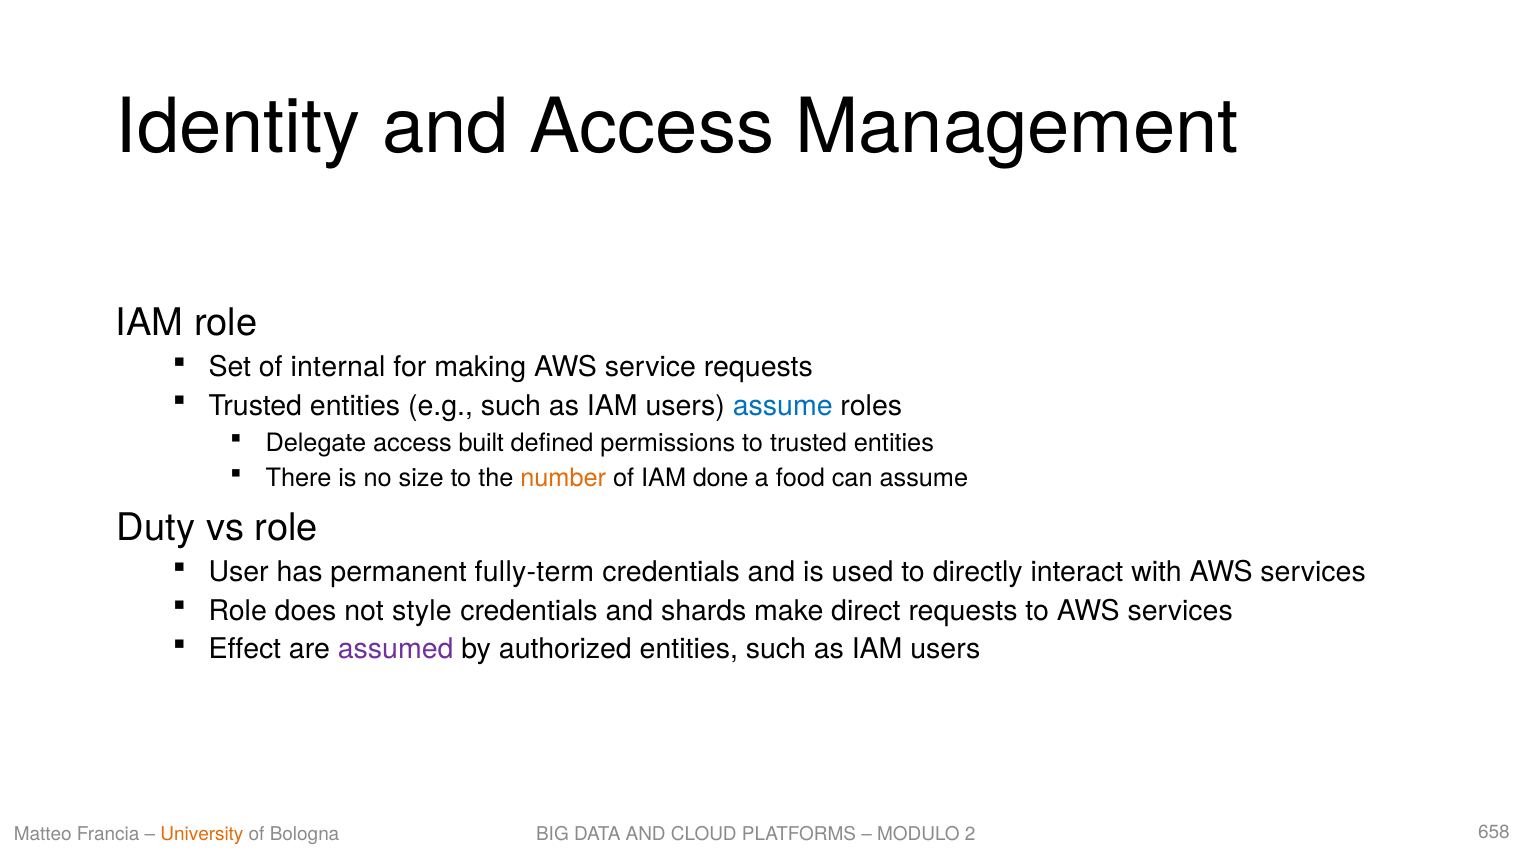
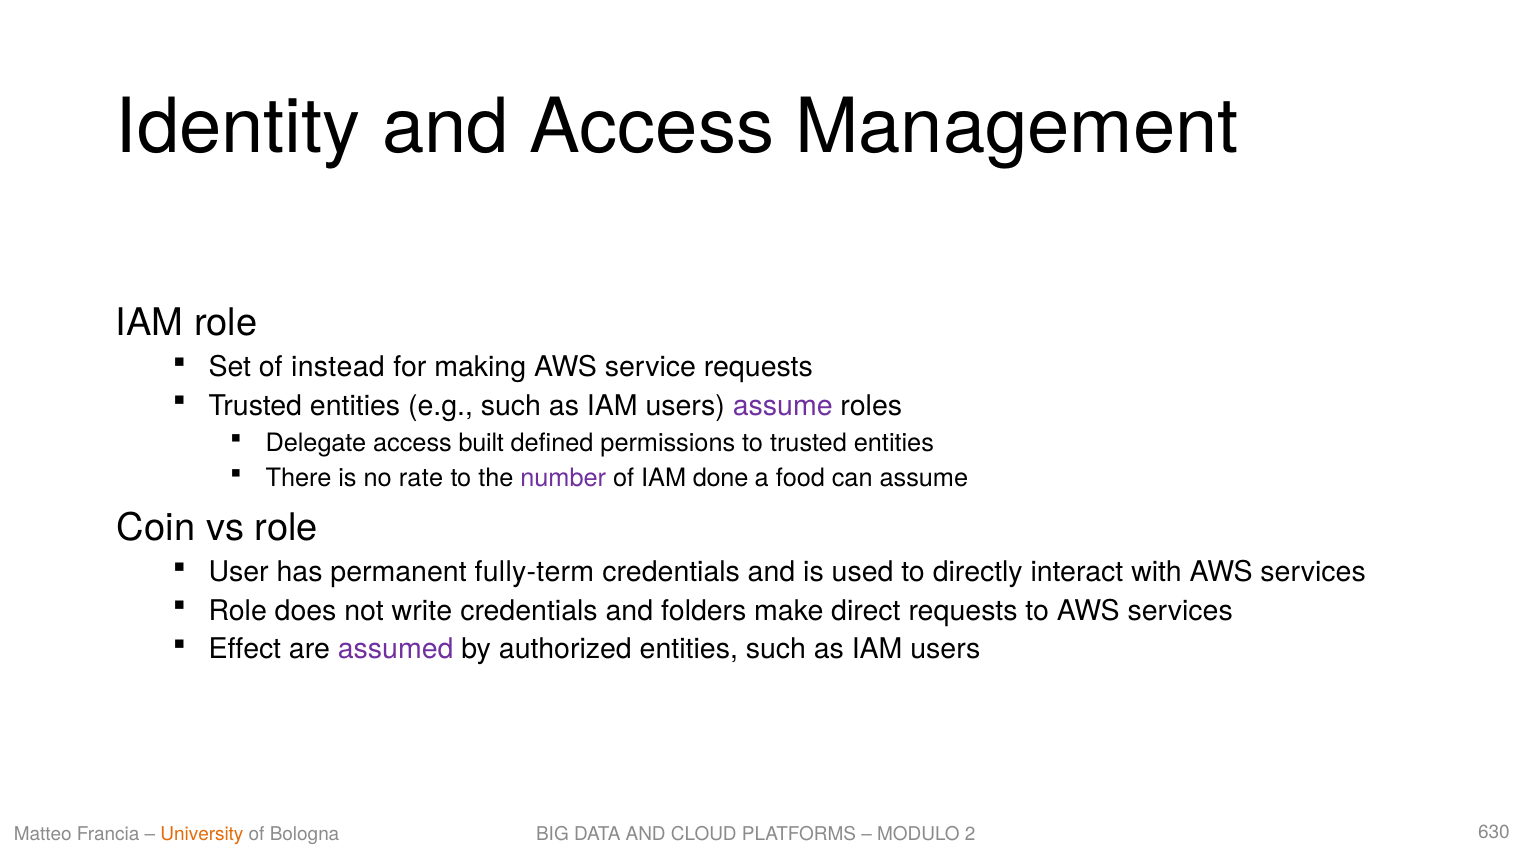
internal: internal -> instead
assume at (783, 405) colour: blue -> purple
size: size -> rate
number colour: orange -> purple
Duty: Duty -> Coin
style: style -> write
shards: shards -> folders
658: 658 -> 630
